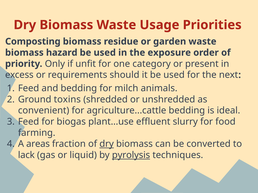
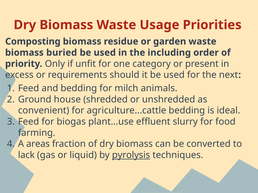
hazard: hazard -> buried
exposure: exposure -> including
toxins: toxins -> house
dry at (107, 144) underline: present -> none
